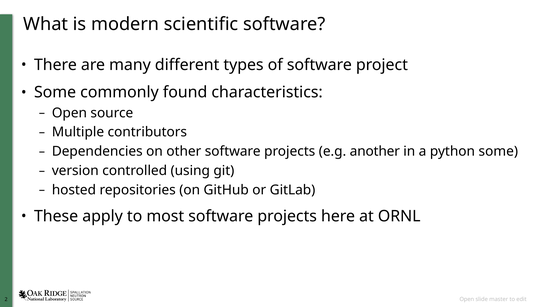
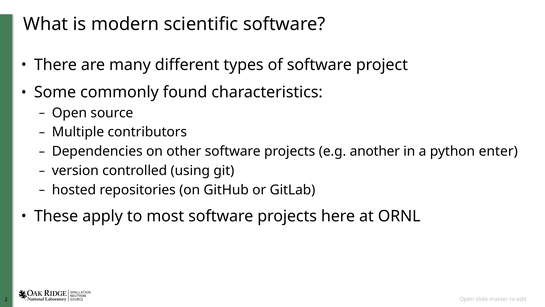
python some: some -> enter
